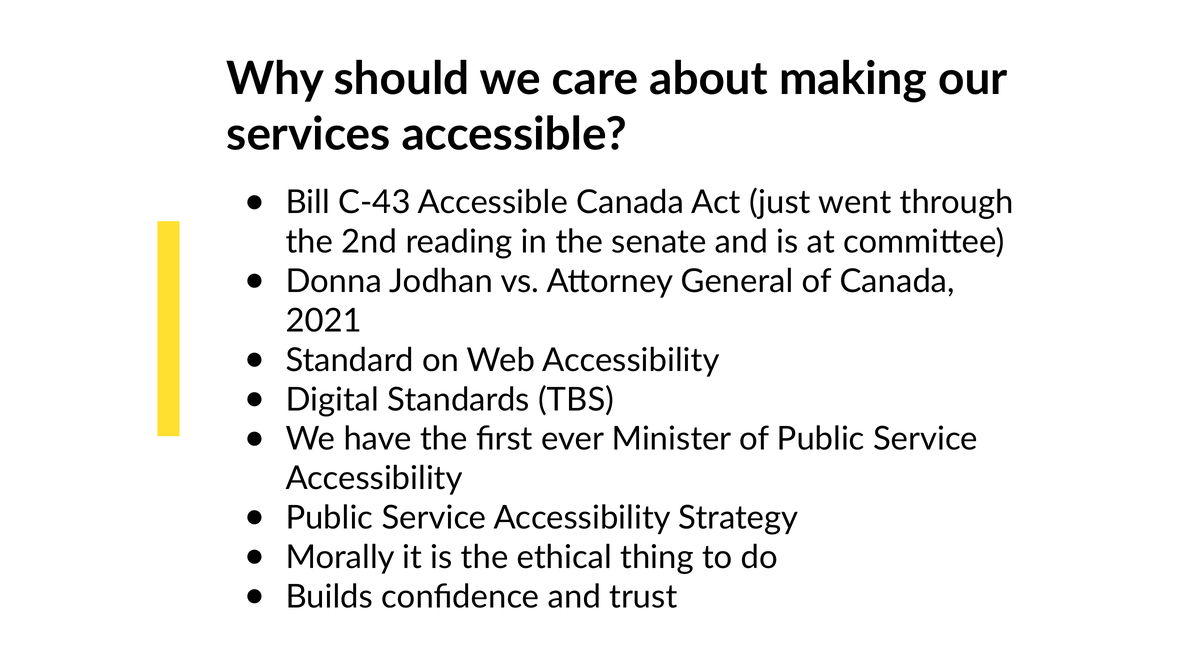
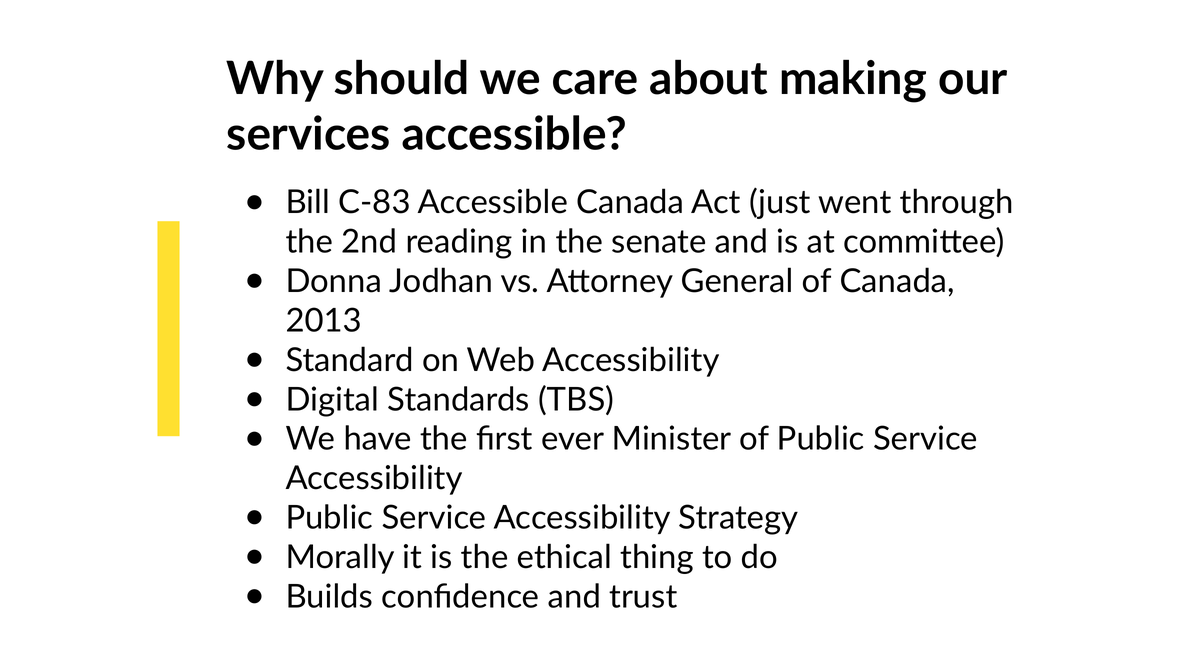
C-43: C-43 -> C-83
2021: 2021 -> 2013
